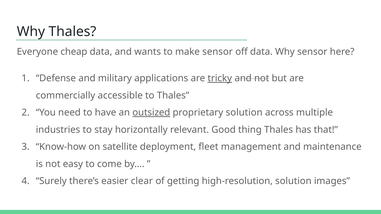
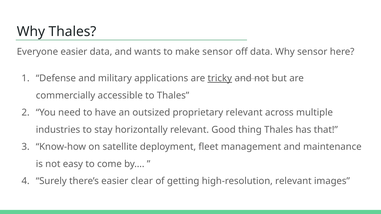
Everyone cheap: cheap -> easier
outsized underline: present -> none
proprietary solution: solution -> relevant
high-resolution solution: solution -> relevant
